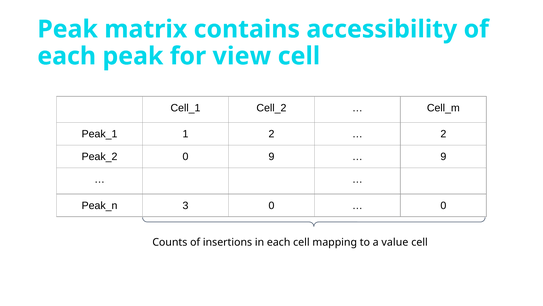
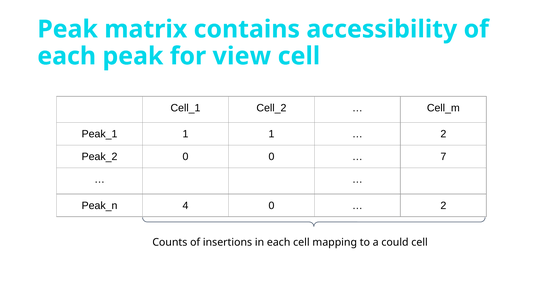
1 2: 2 -> 1
0 9: 9 -> 0
9 at (443, 156): 9 -> 7
3: 3 -> 4
0 at (443, 205): 0 -> 2
value: value -> could
